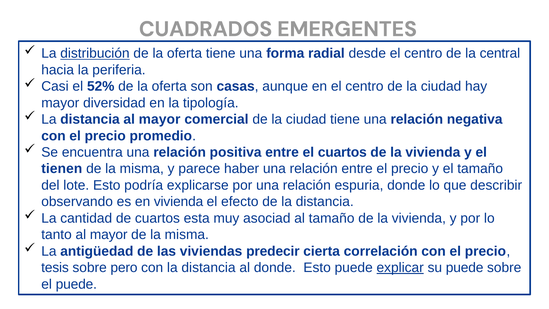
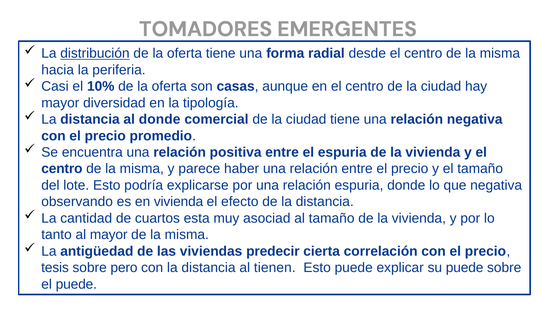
CUADRADOS: CUADRADOS -> TOMADORES
central at (500, 53): central -> misma
52%: 52% -> 10%
distancia al mayor: mayor -> donde
el cuartos: cuartos -> espuria
tienen at (62, 169): tienen -> centro
que describir: describir -> negativa
al donde: donde -> tienen
explicar underline: present -> none
